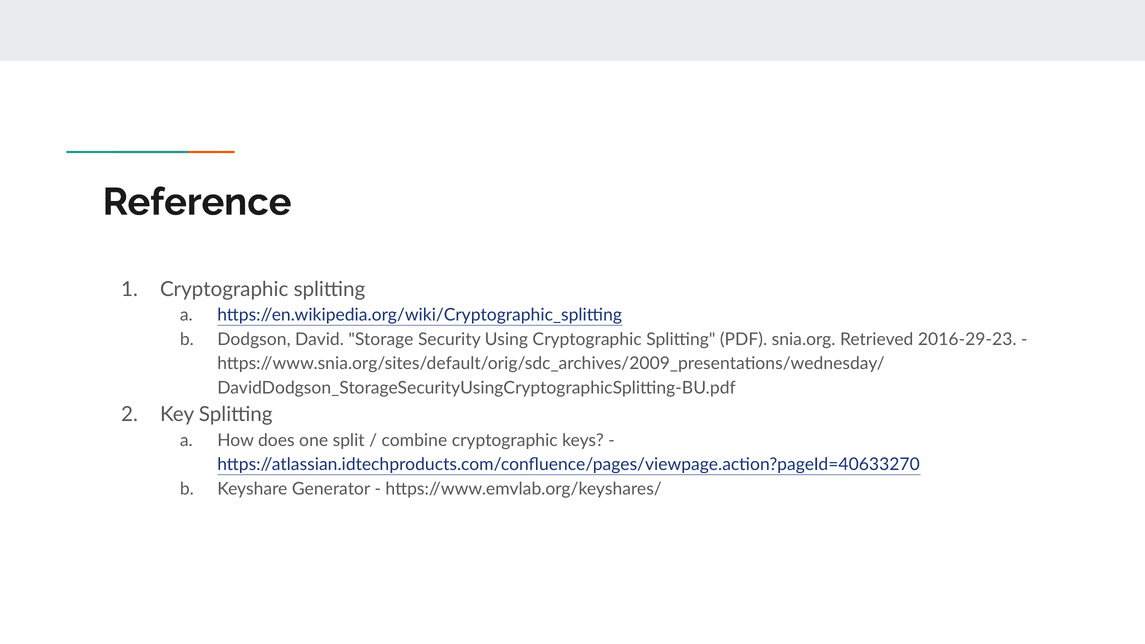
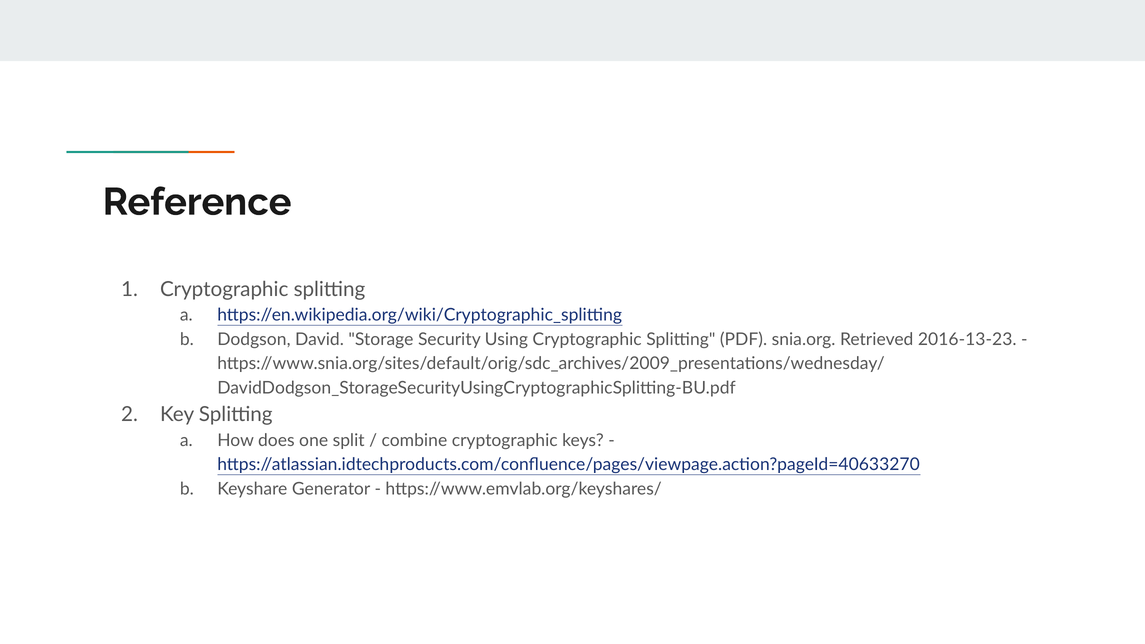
2016-29-23: 2016-29-23 -> 2016-13-23
